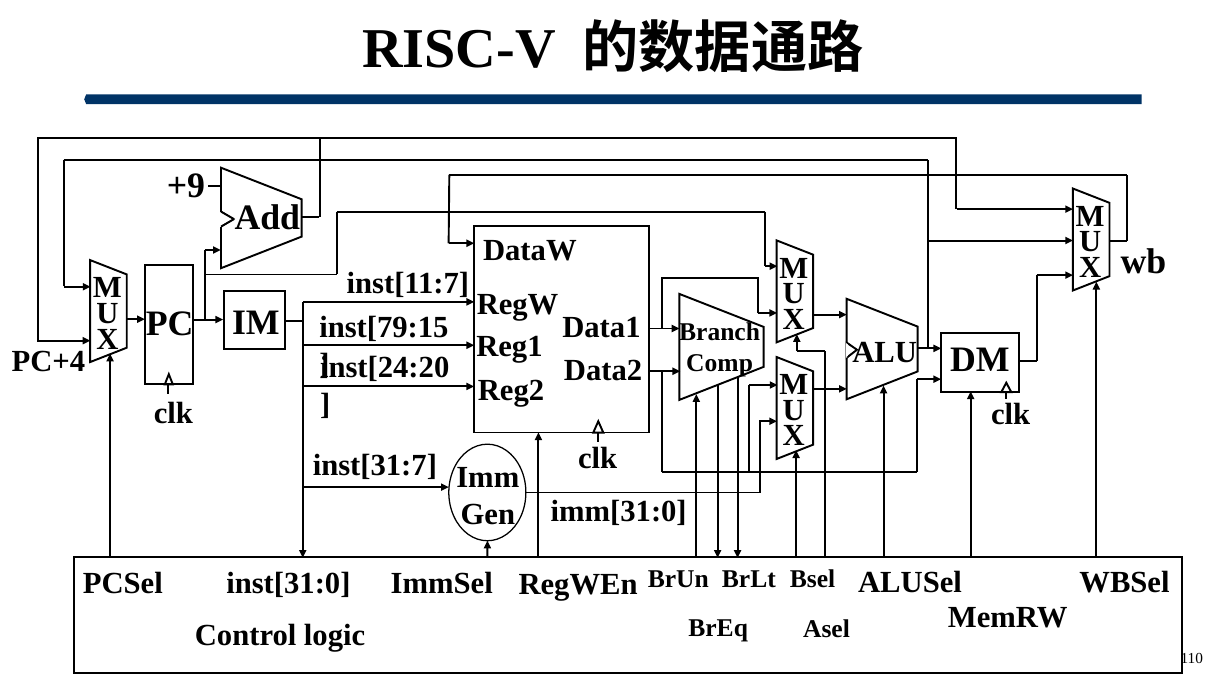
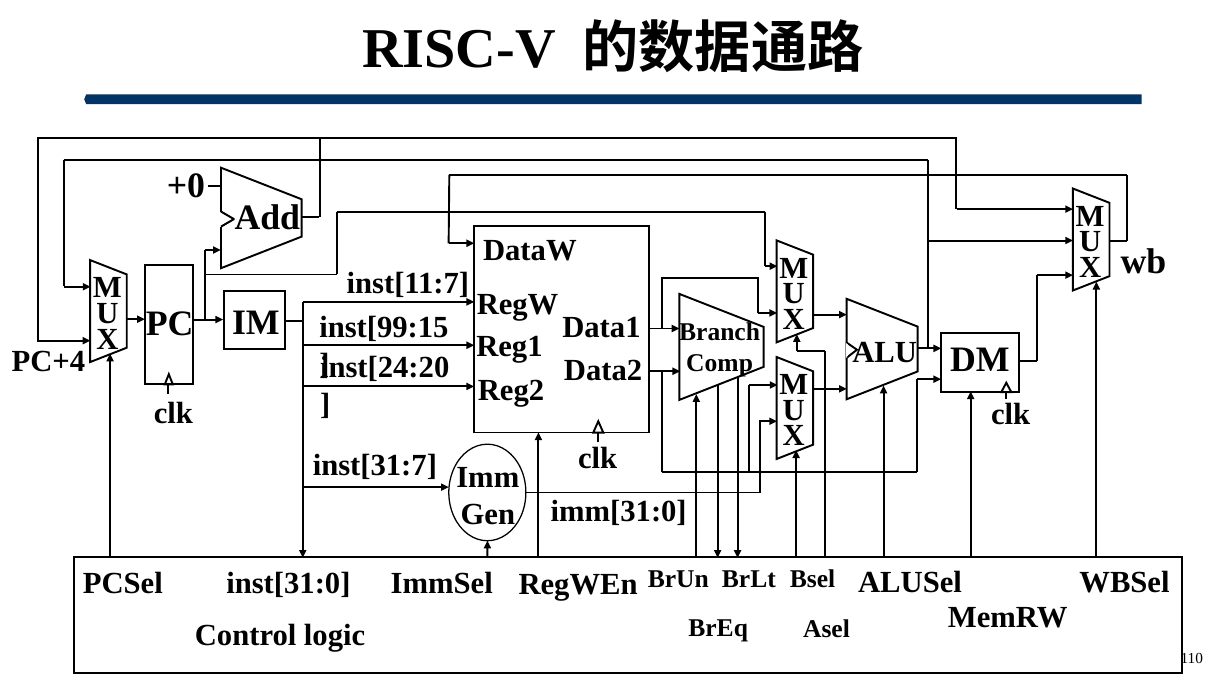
+9: +9 -> +0
inst[79:15: inst[79:15 -> inst[99:15
